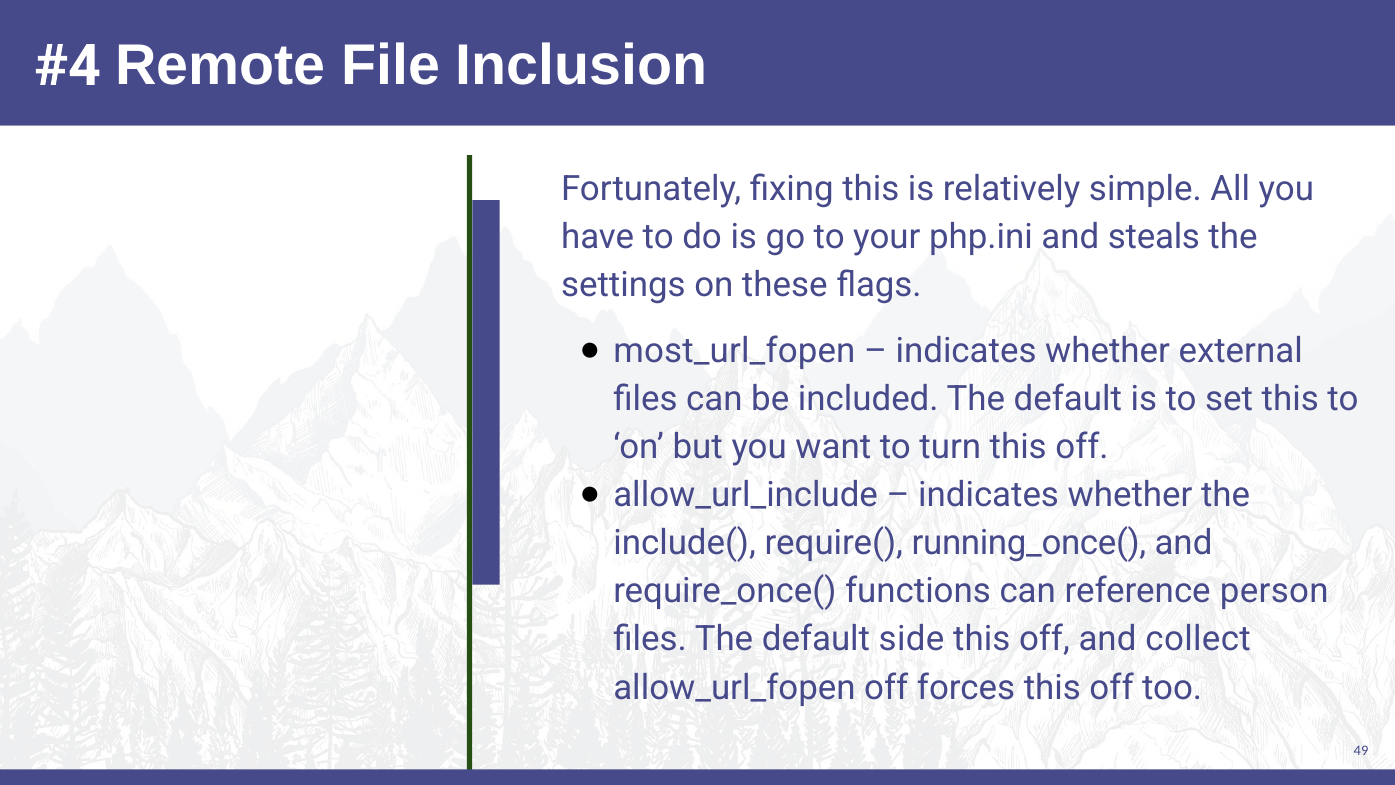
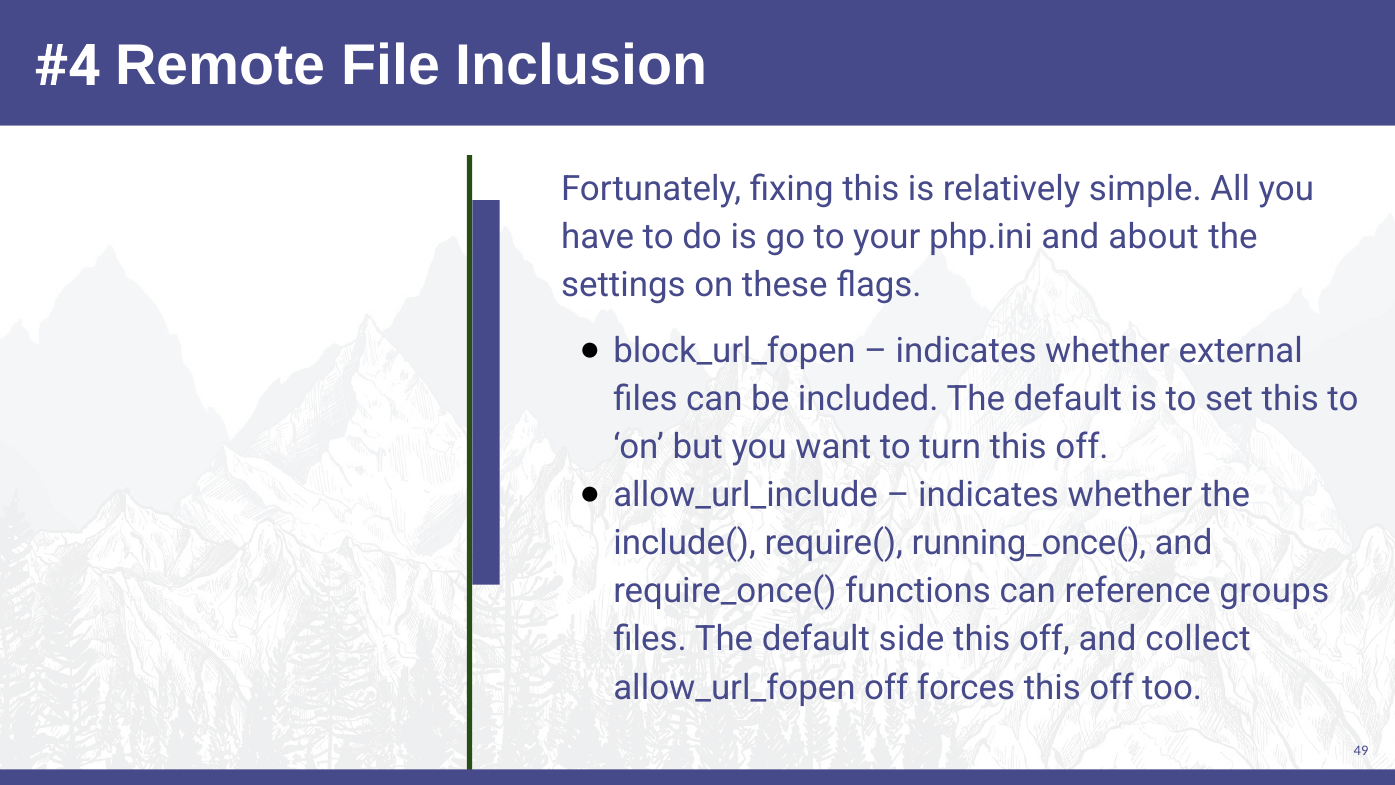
steals: steals -> about
most_url_fopen: most_url_fopen -> block_url_fopen
person: person -> groups
